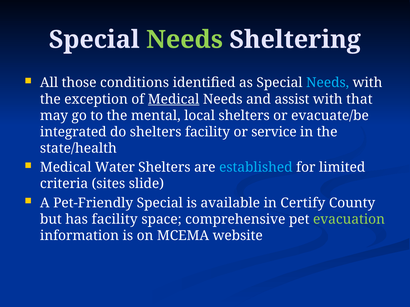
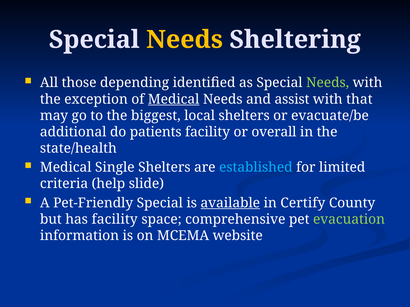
Needs at (185, 40) colour: light green -> yellow
conditions: conditions -> depending
Needs at (328, 83) colour: light blue -> light green
mental: mental -> biggest
integrated: integrated -> additional
do shelters: shelters -> patients
service: service -> overall
Water: Water -> Single
sites: sites -> help
available underline: none -> present
